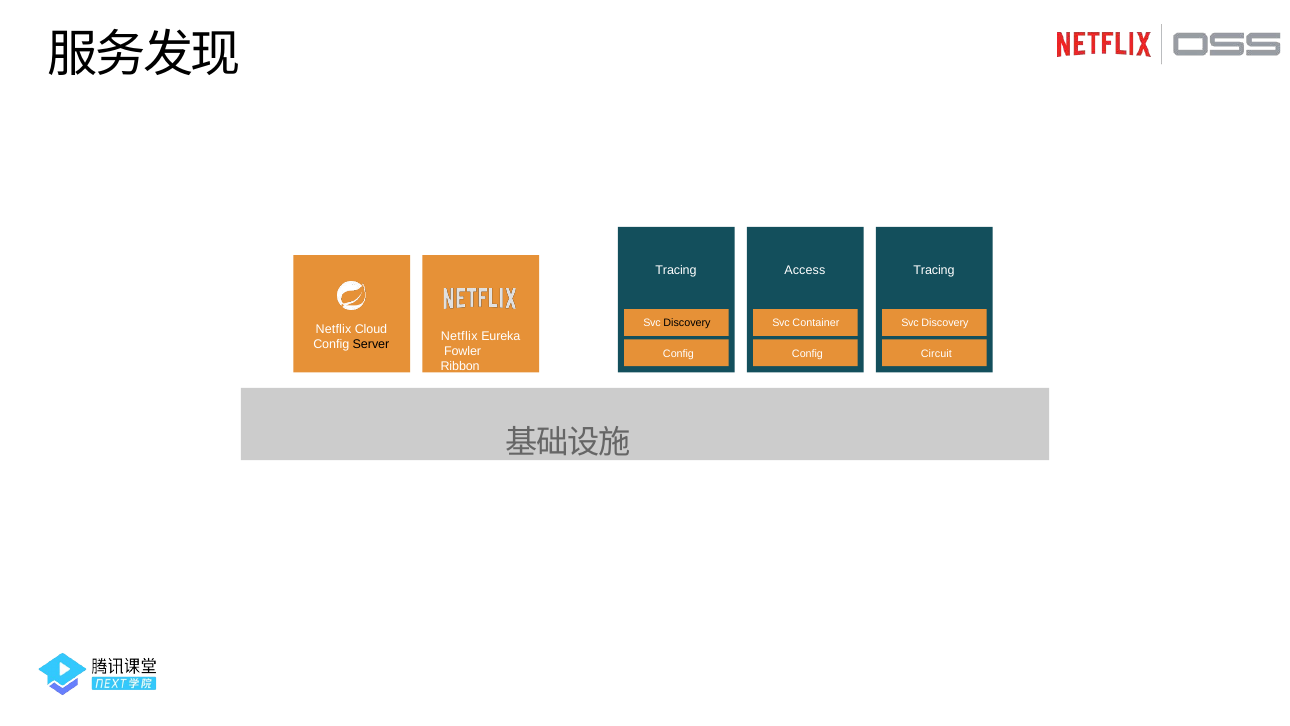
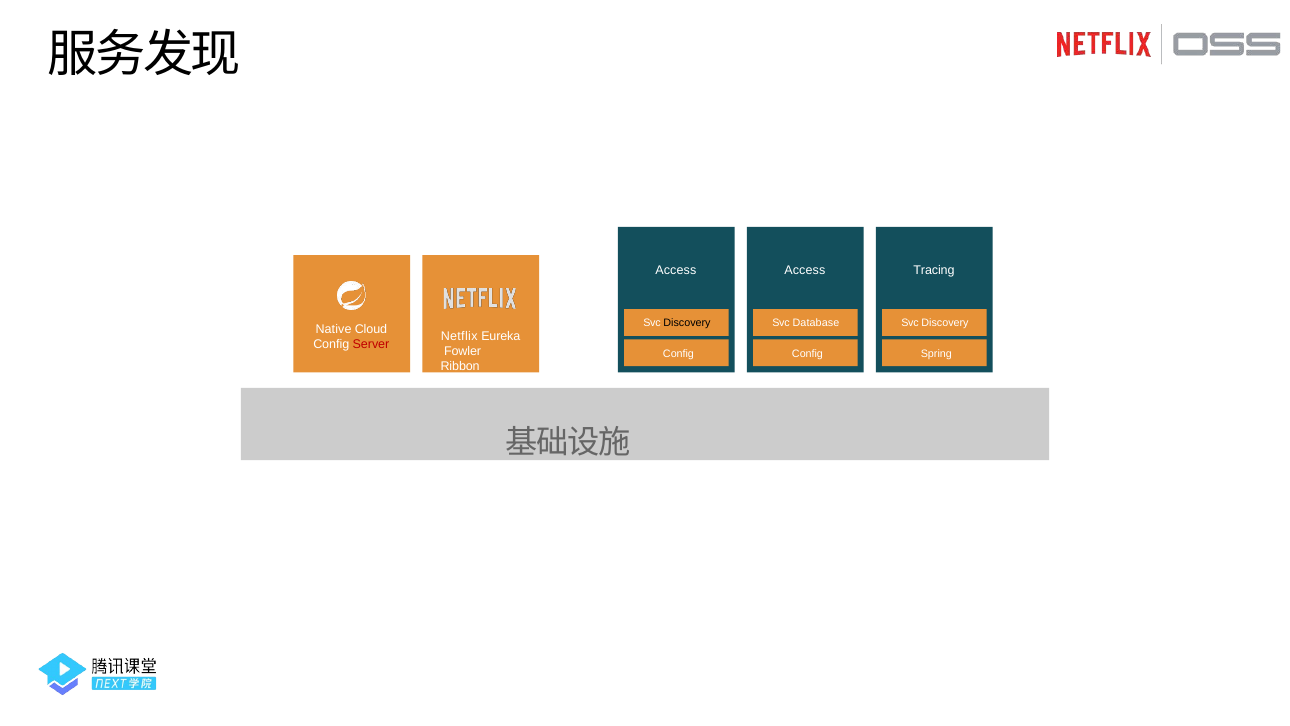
Tracing at (676, 270): Tracing -> Access
Container: Container -> Database
Netflix at (333, 329): Netflix -> Native
Server colour: black -> red
Circuit: Circuit -> Spring
